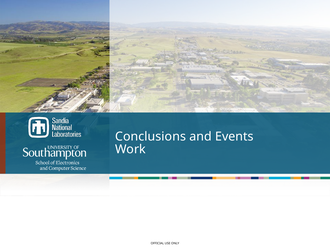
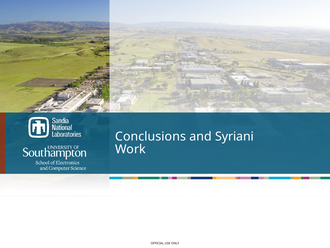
Events: Events -> Syriani
